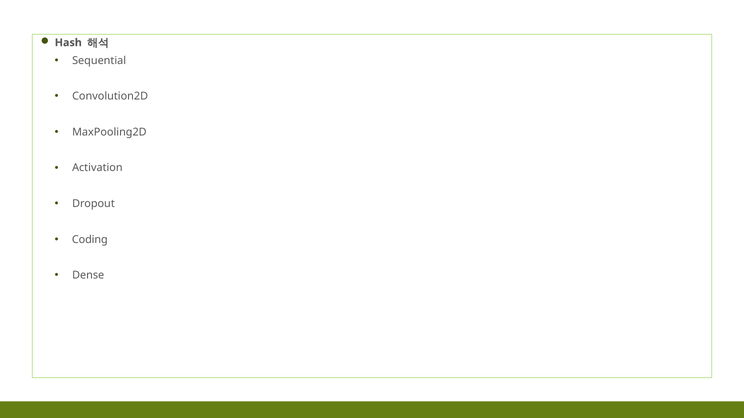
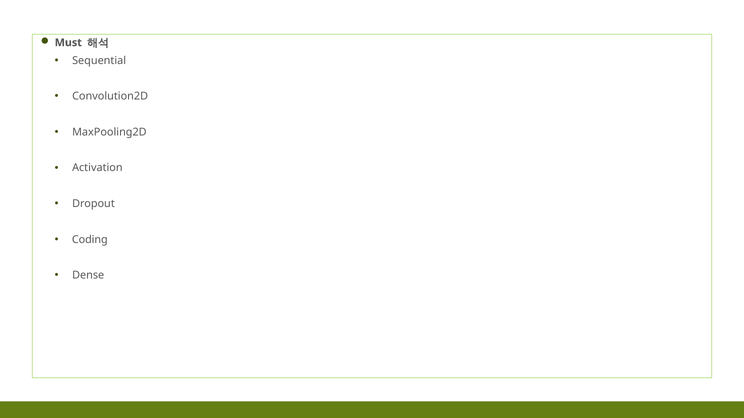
Hash: Hash -> Must
